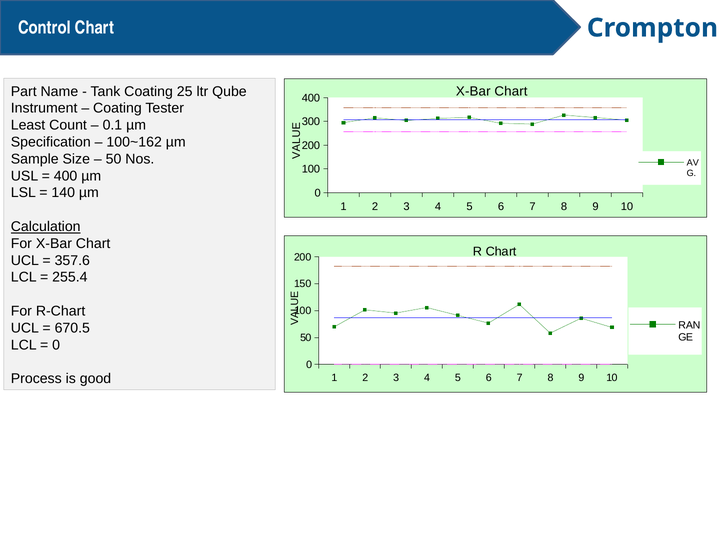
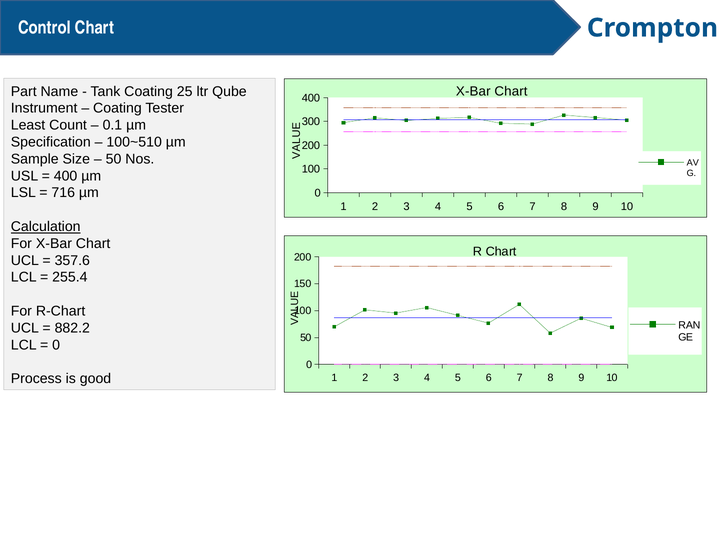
100~162: 100~162 -> 100~510
140: 140 -> 716
670.5: 670.5 -> 882.2
